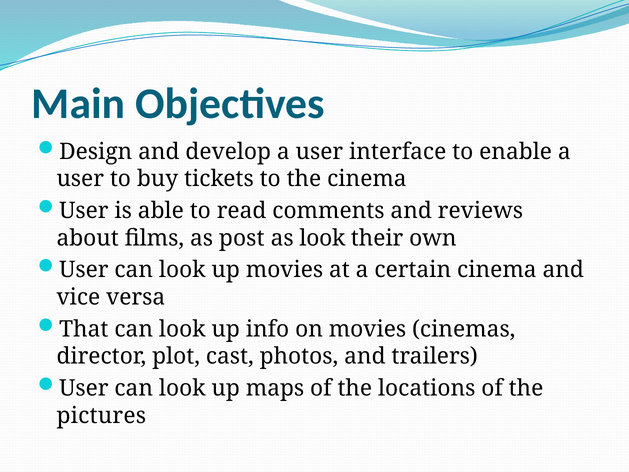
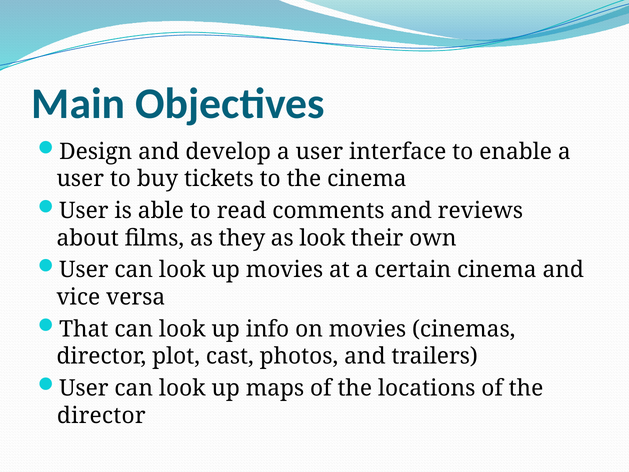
post: post -> they
pictures at (101, 415): pictures -> director
